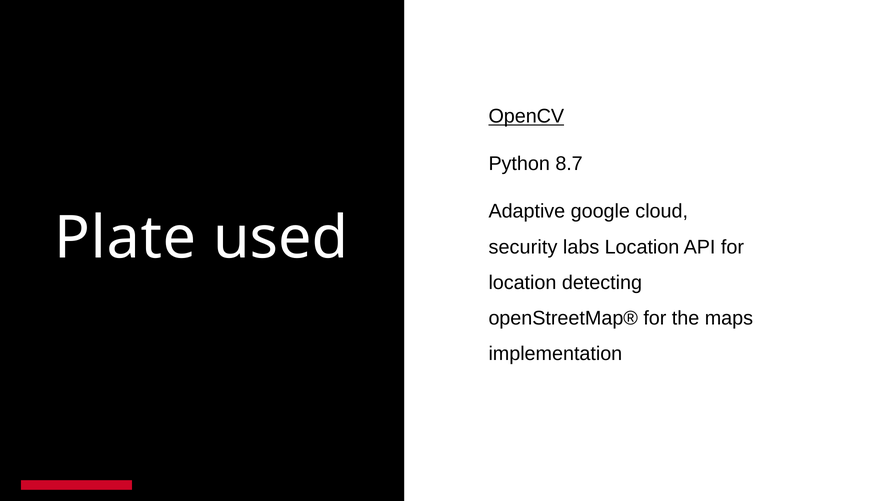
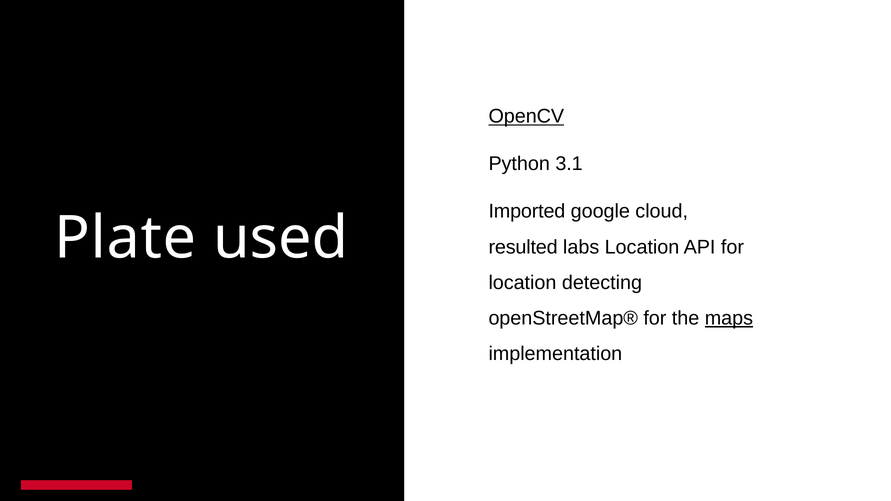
8.7: 8.7 -> 3.1
Adaptive: Adaptive -> Imported
security: security -> resulted
maps underline: none -> present
